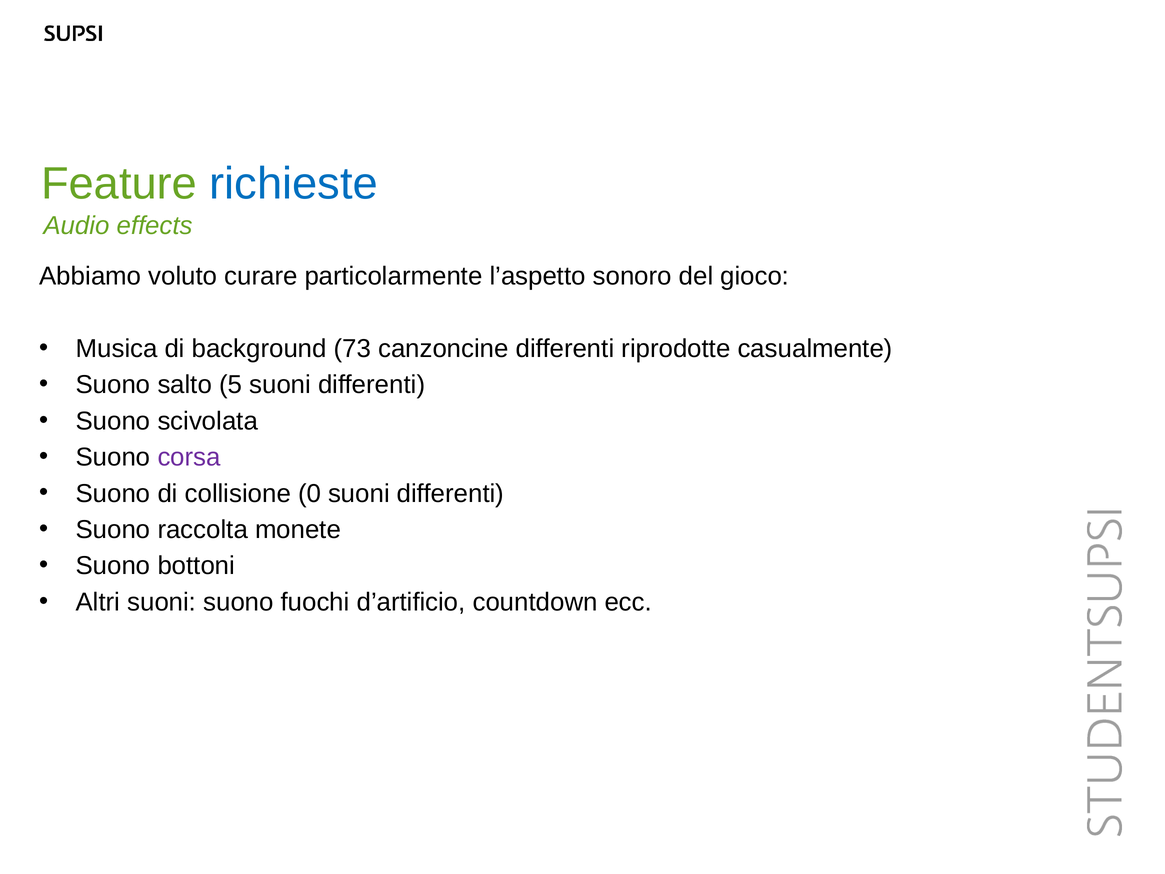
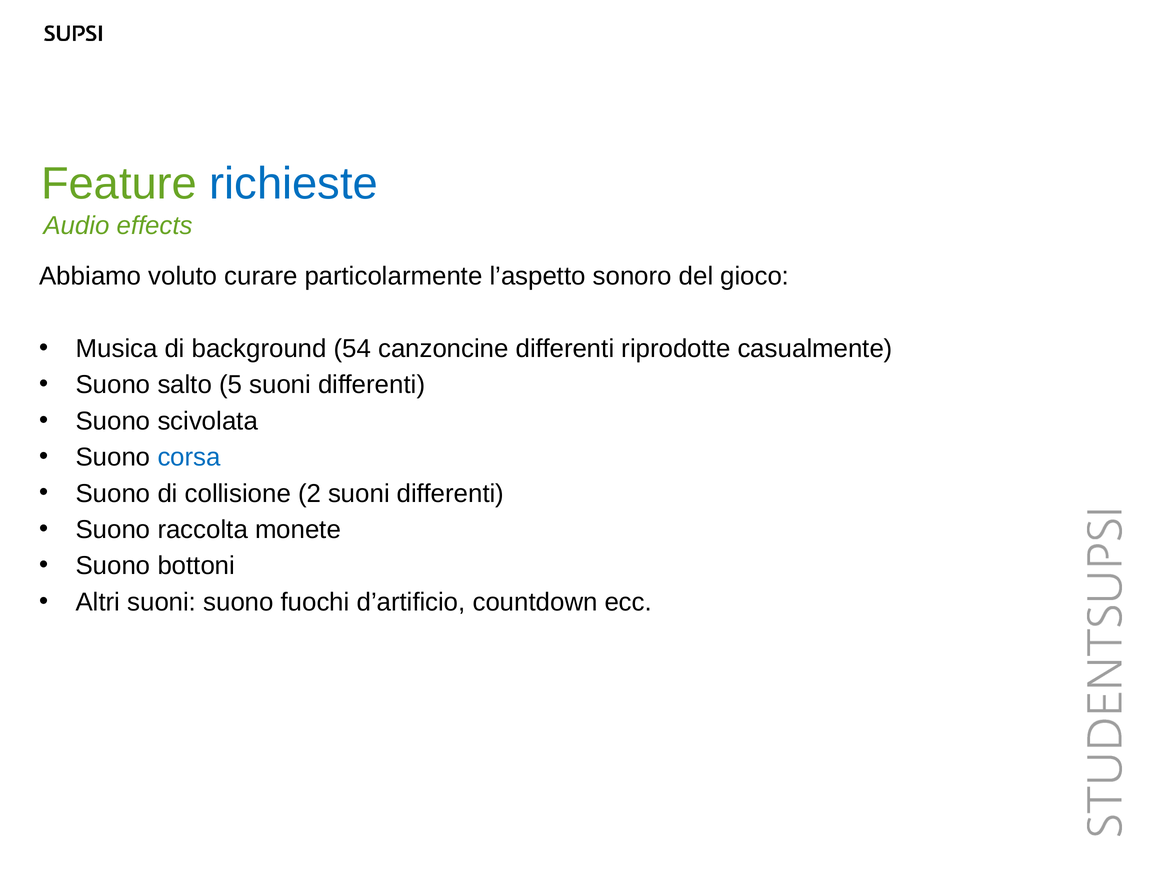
73: 73 -> 54
corsa colour: purple -> blue
0: 0 -> 2
